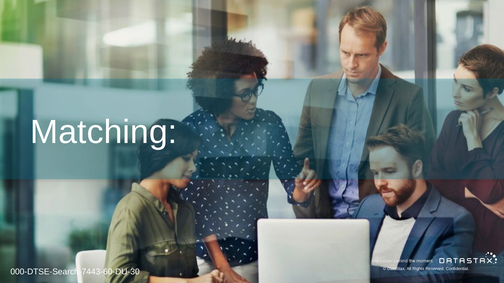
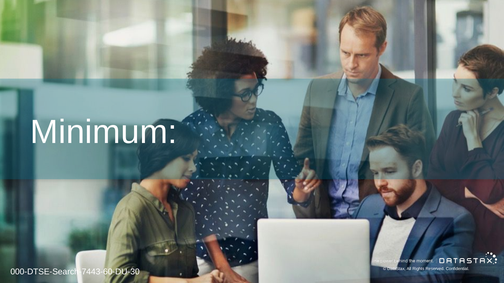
Matching: Matching -> Minimum
